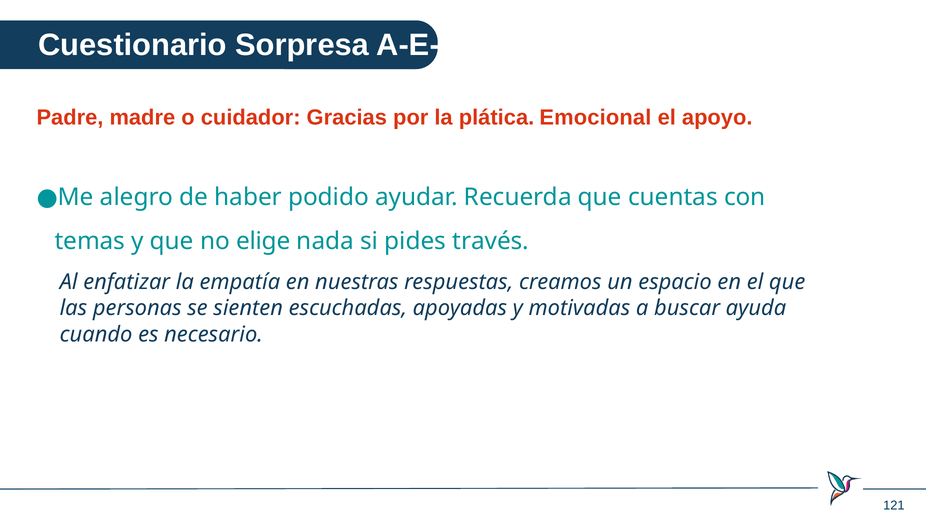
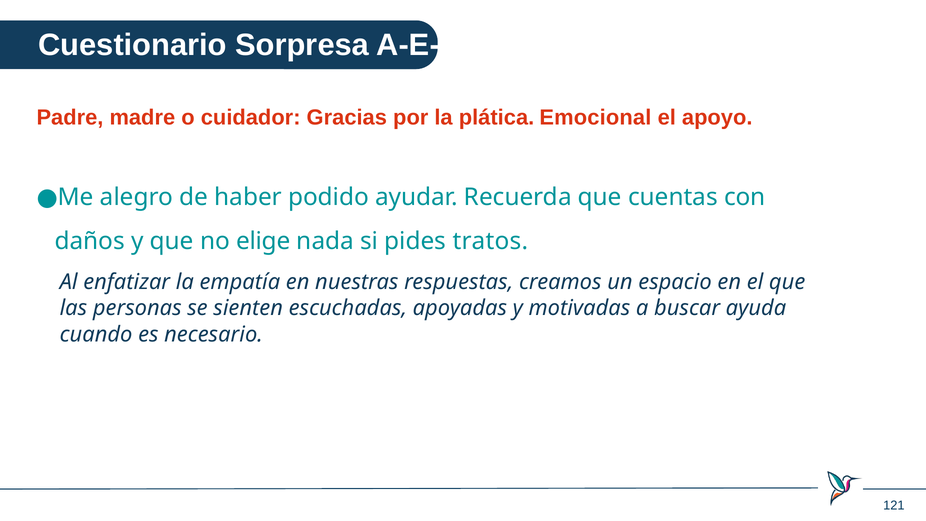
temas: temas -> daños
través: través -> tratos
